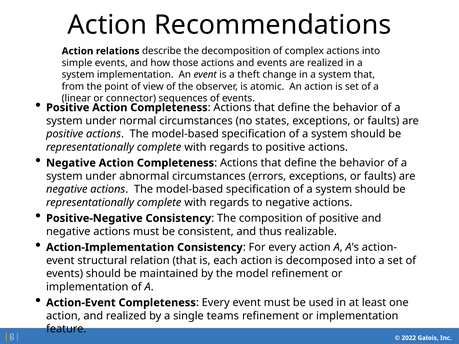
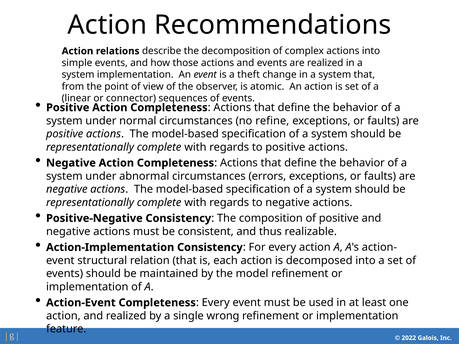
states: states -> refine
teams: teams -> wrong
